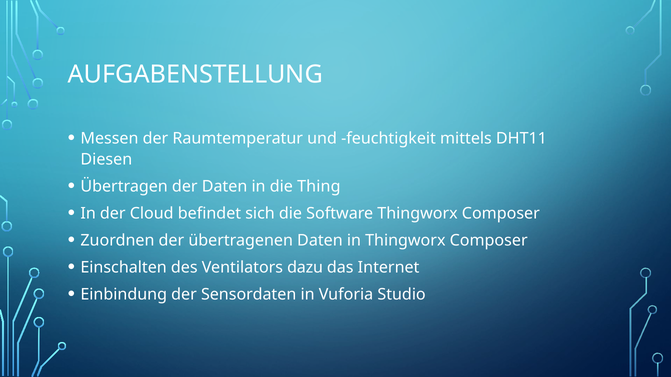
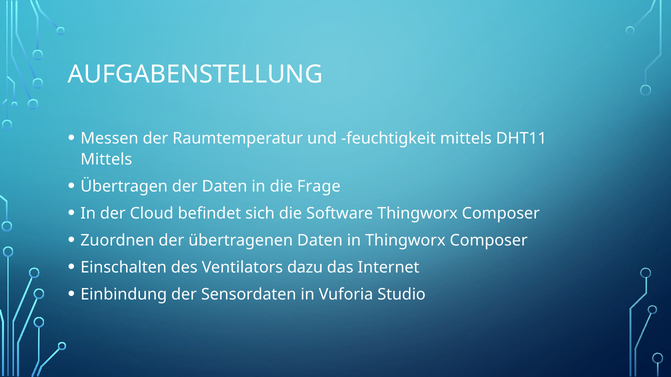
Diesen at (106, 159): Diesen -> Mittels
Thing: Thing -> Frage
